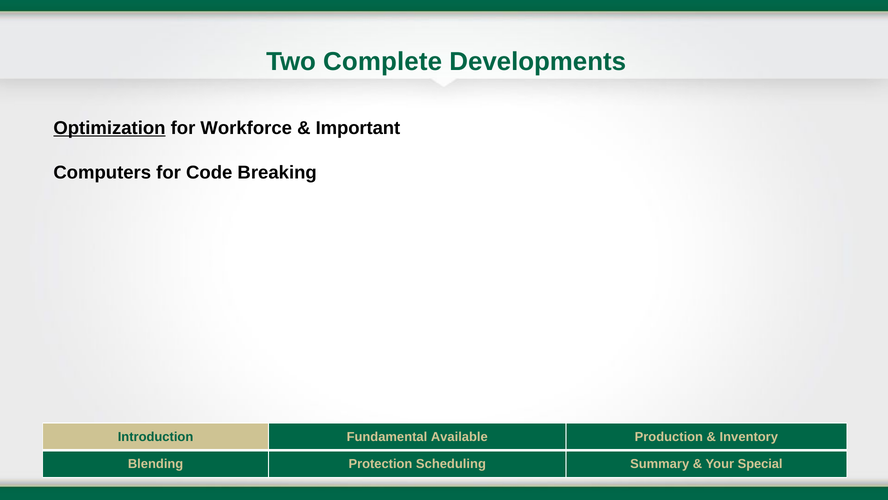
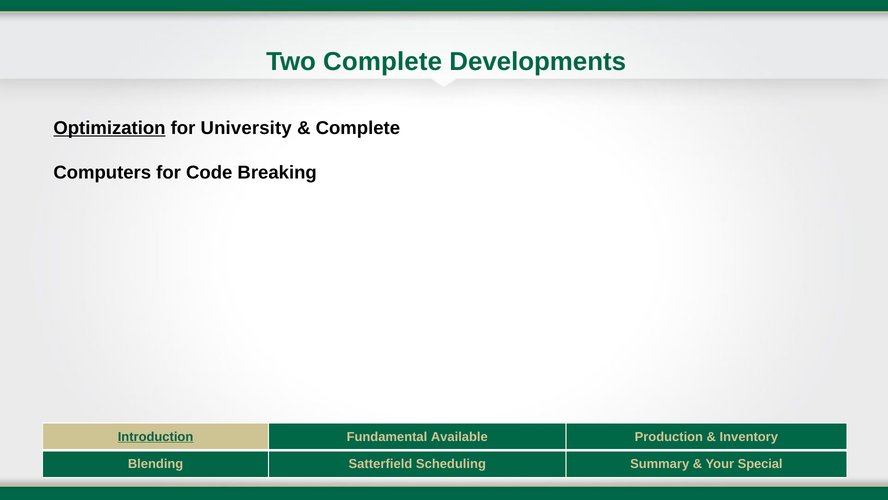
Workforce: Workforce -> University
Important at (358, 128): Important -> Complete
Introduction underline: none -> present
Protection: Protection -> Satterfield
